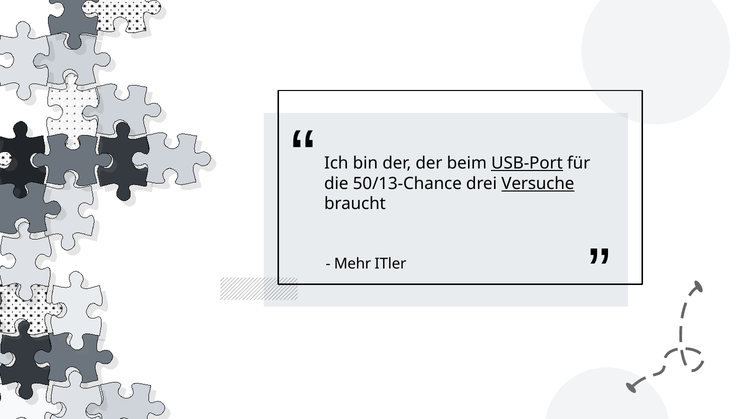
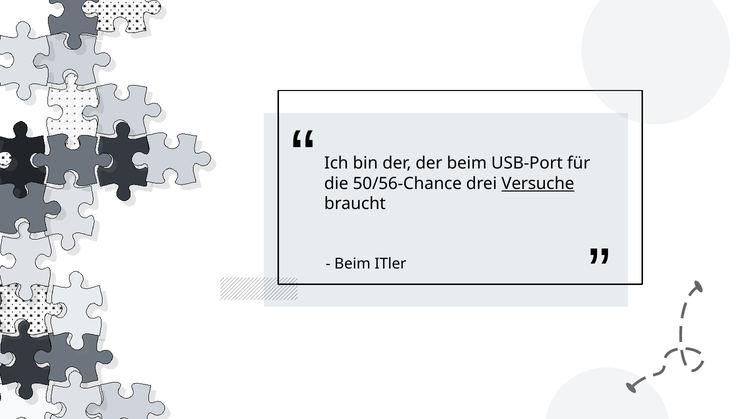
USB-Port underline: present -> none
50/13-Chance: 50/13-Chance -> 50/56-Chance
Mehr at (353, 264): Mehr -> Beim
